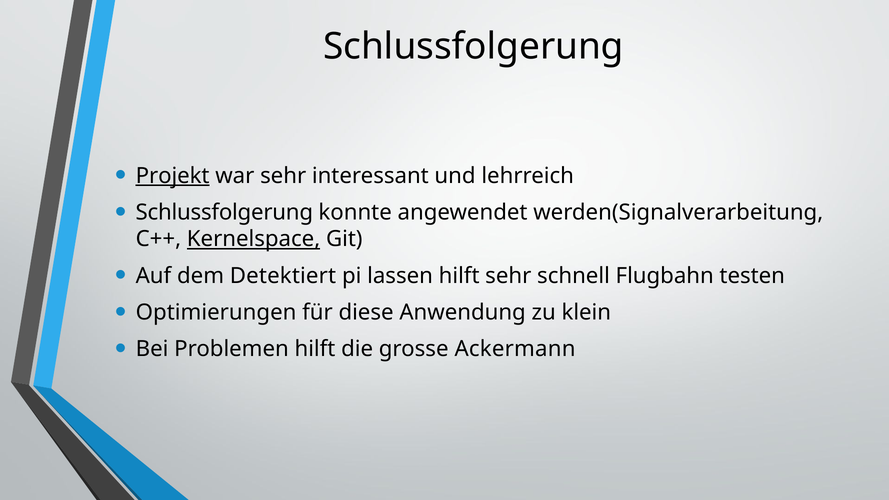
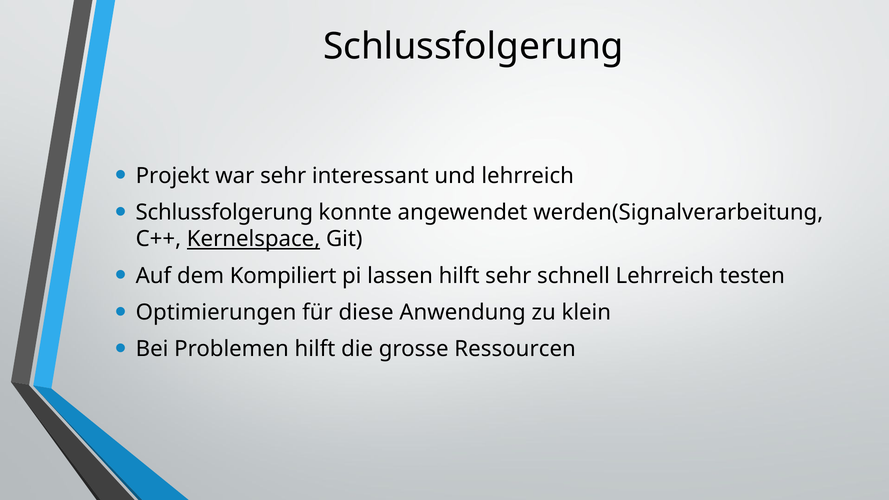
Projekt underline: present -> none
Detektiert: Detektiert -> Kompiliert
schnell Flugbahn: Flugbahn -> Lehrreich
Ackermann: Ackermann -> Ressourcen
